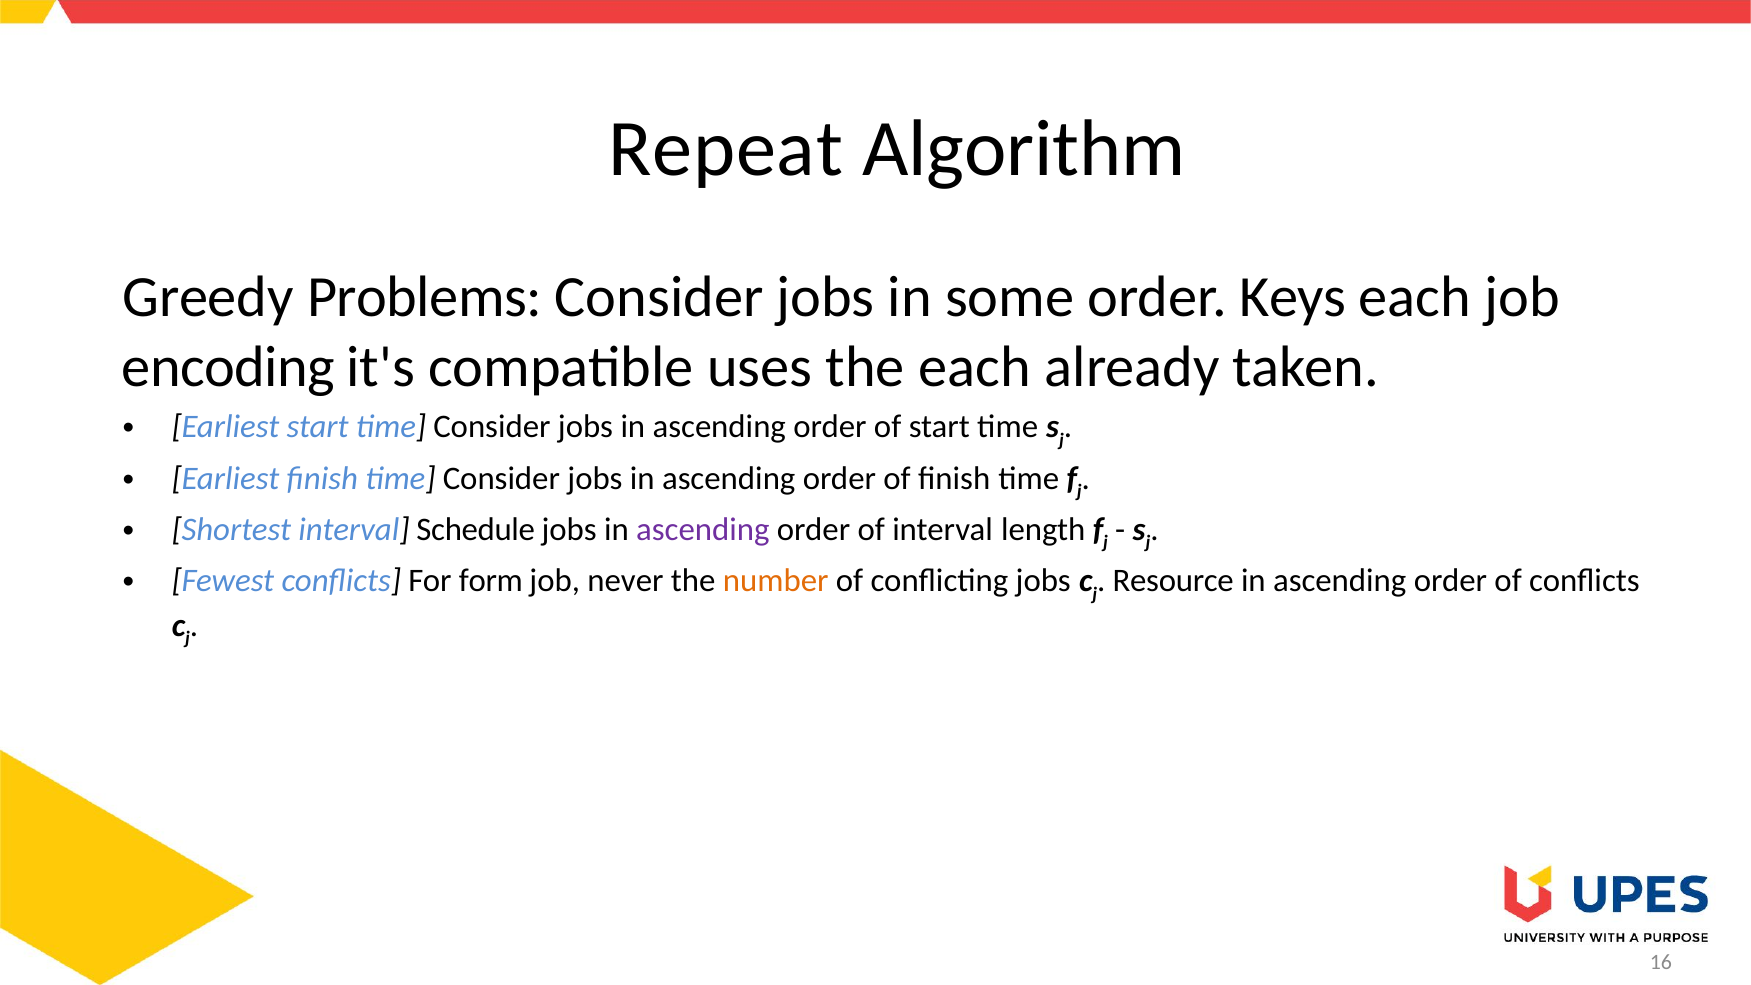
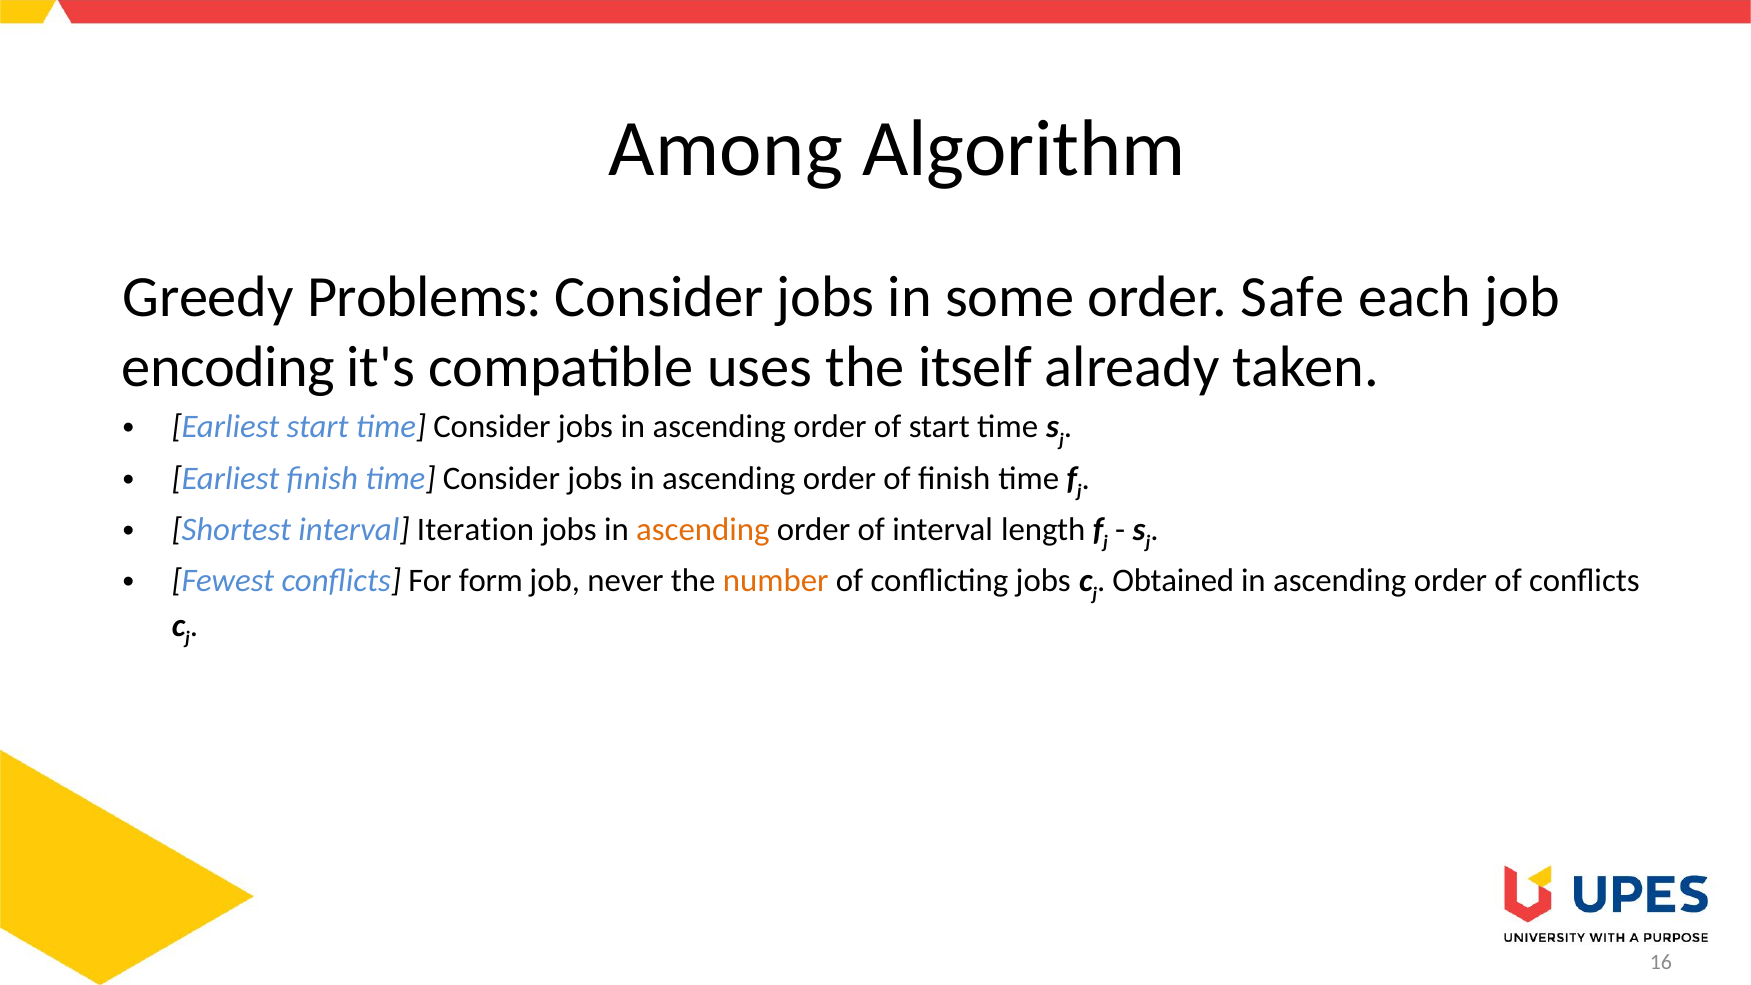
Repeat: Repeat -> Among
Keys: Keys -> Safe
the each: each -> itself
Schedule: Schedule -> Iteration
ascending at (703, 530) colour: purple -> orange
Resource: Resource -> Obtained
